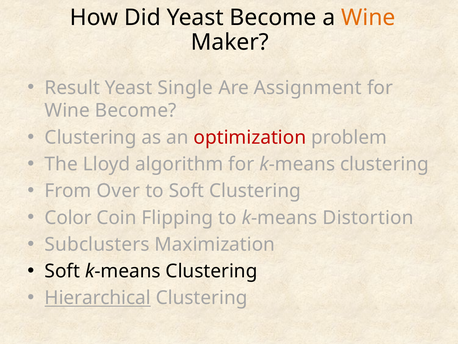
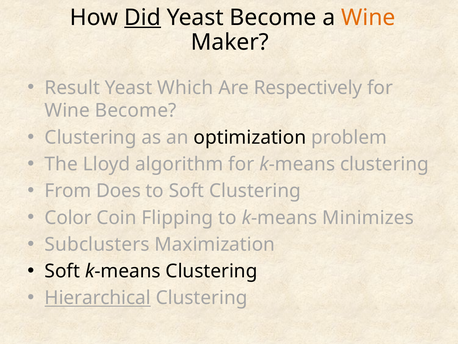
Did underline: none -> present
Single: Single -> Which
Assignment: Assignment -> Respectively
optimization colour: red -> black
Over: Over -> Does
Distortion: Distortion -> Minimizes
